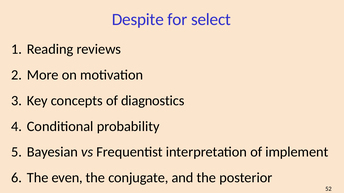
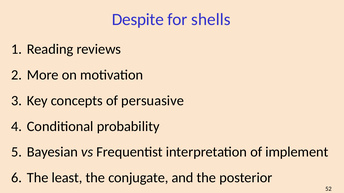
select: select -> shells
diagnostics: diagnostics -> persuasive
even: even -> least
